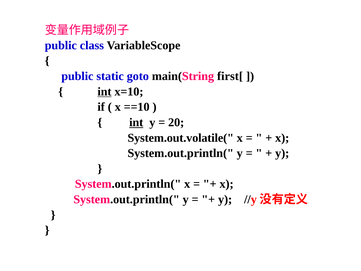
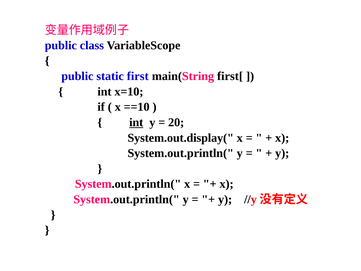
goto: goto -> first
int at (104, 91) underline: present -> none
System.out.volatile(: System.out.volatile( -> System.out.display(
